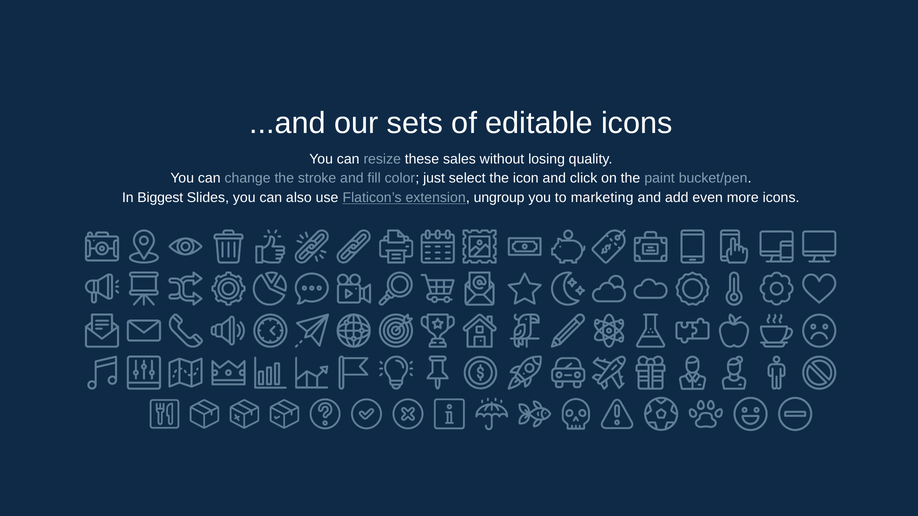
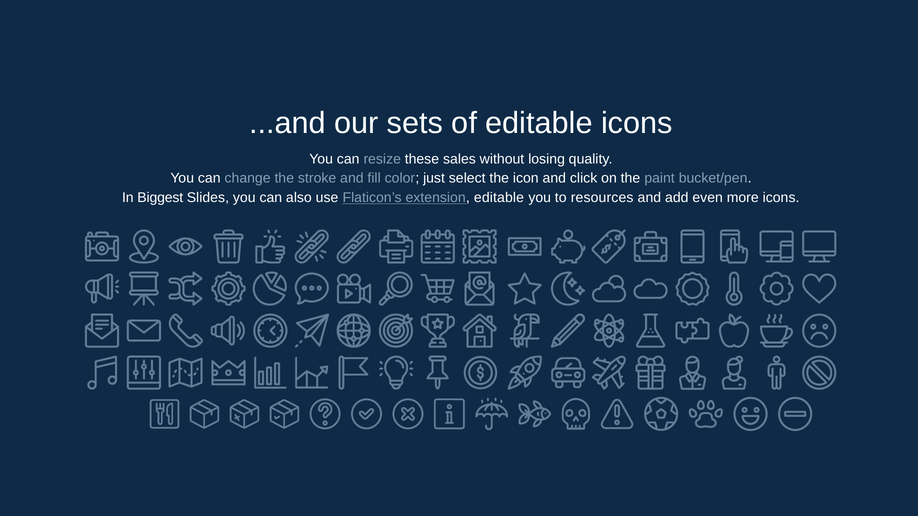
extension ungroup: ungroup -> editable
marketing: marketing -> resources
